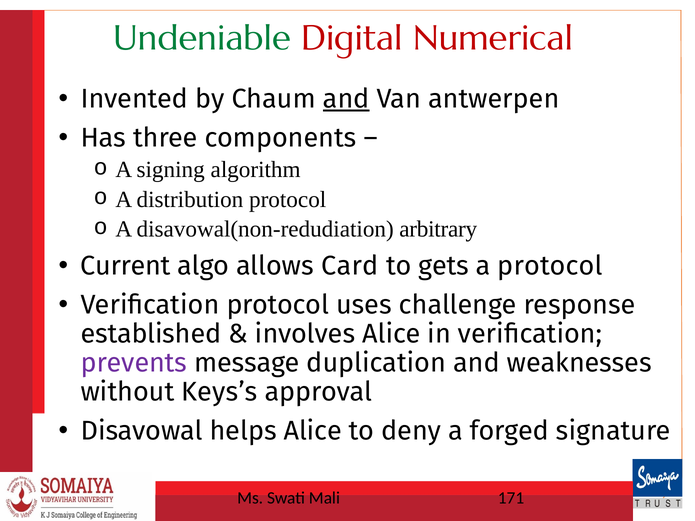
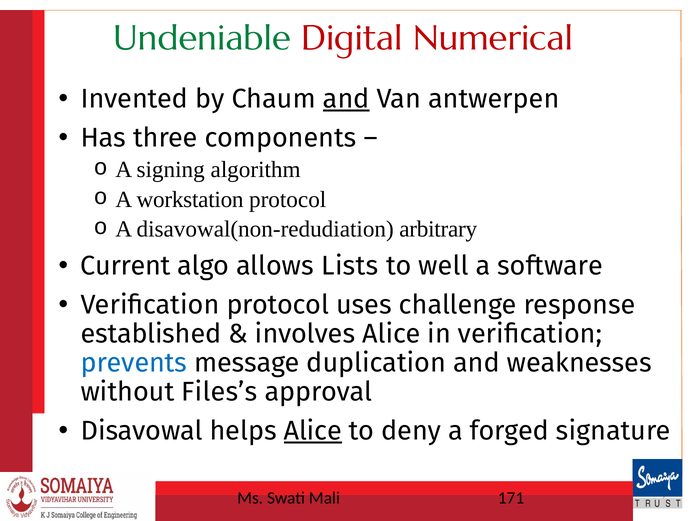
distribution: distribution -> workstation
Card: Card -> Lists
gets: gets -> well
a protocol: protocol -> software
prevents colour: purple -> blue
Keys’s: Keys’s -> Files’s
Alice at (313, 431) underline: none -> present
